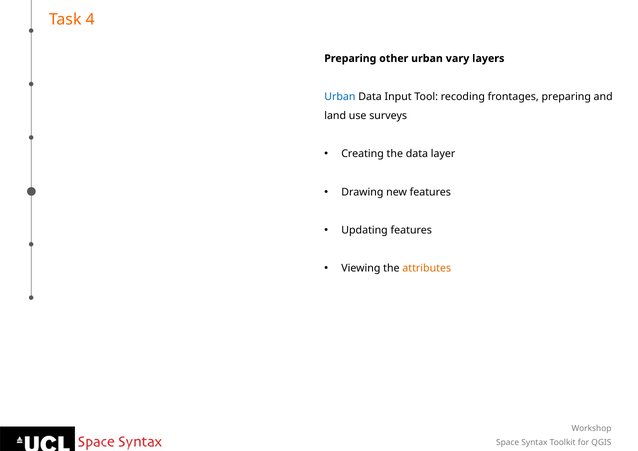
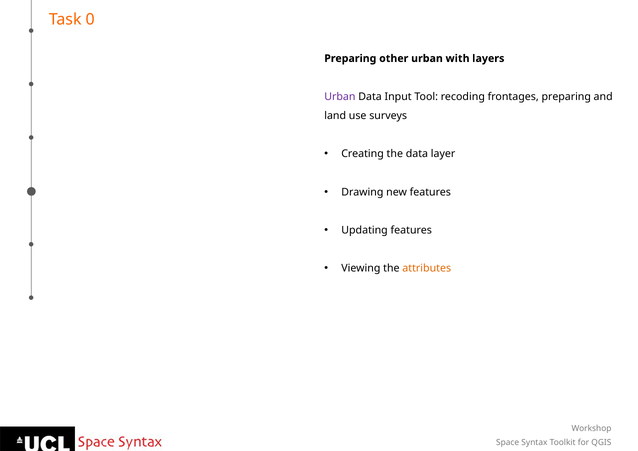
4: 4 -> 0
vary: vary -> with
Urban at (340, 97) colour: blue -> purple
